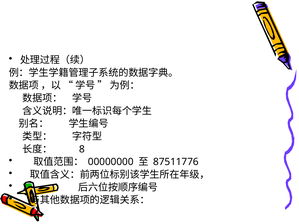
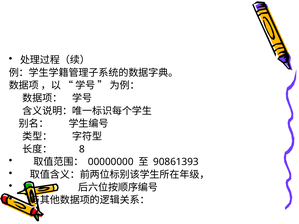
87511776: 87511776 -> 90861393
